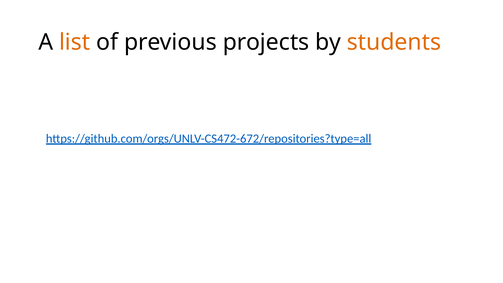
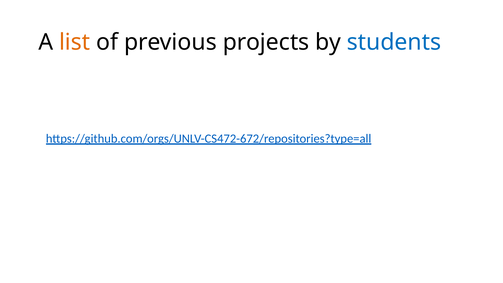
students colour: orange -> blue
